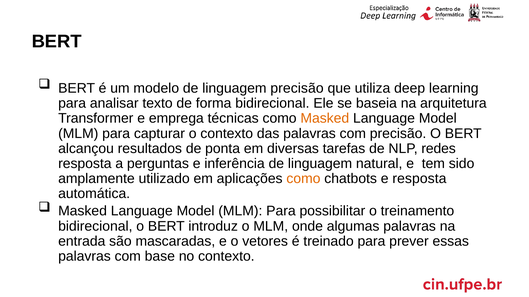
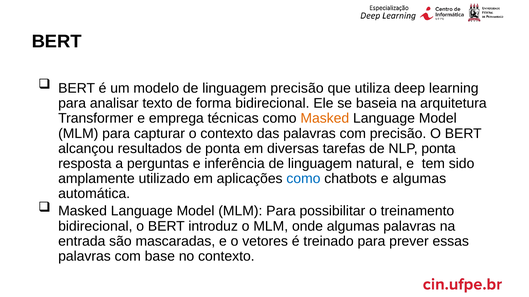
NLP redes: redes -> ponta
como at (303, 179) colour: orange -> blue
e resposta: resposta -> algumas
